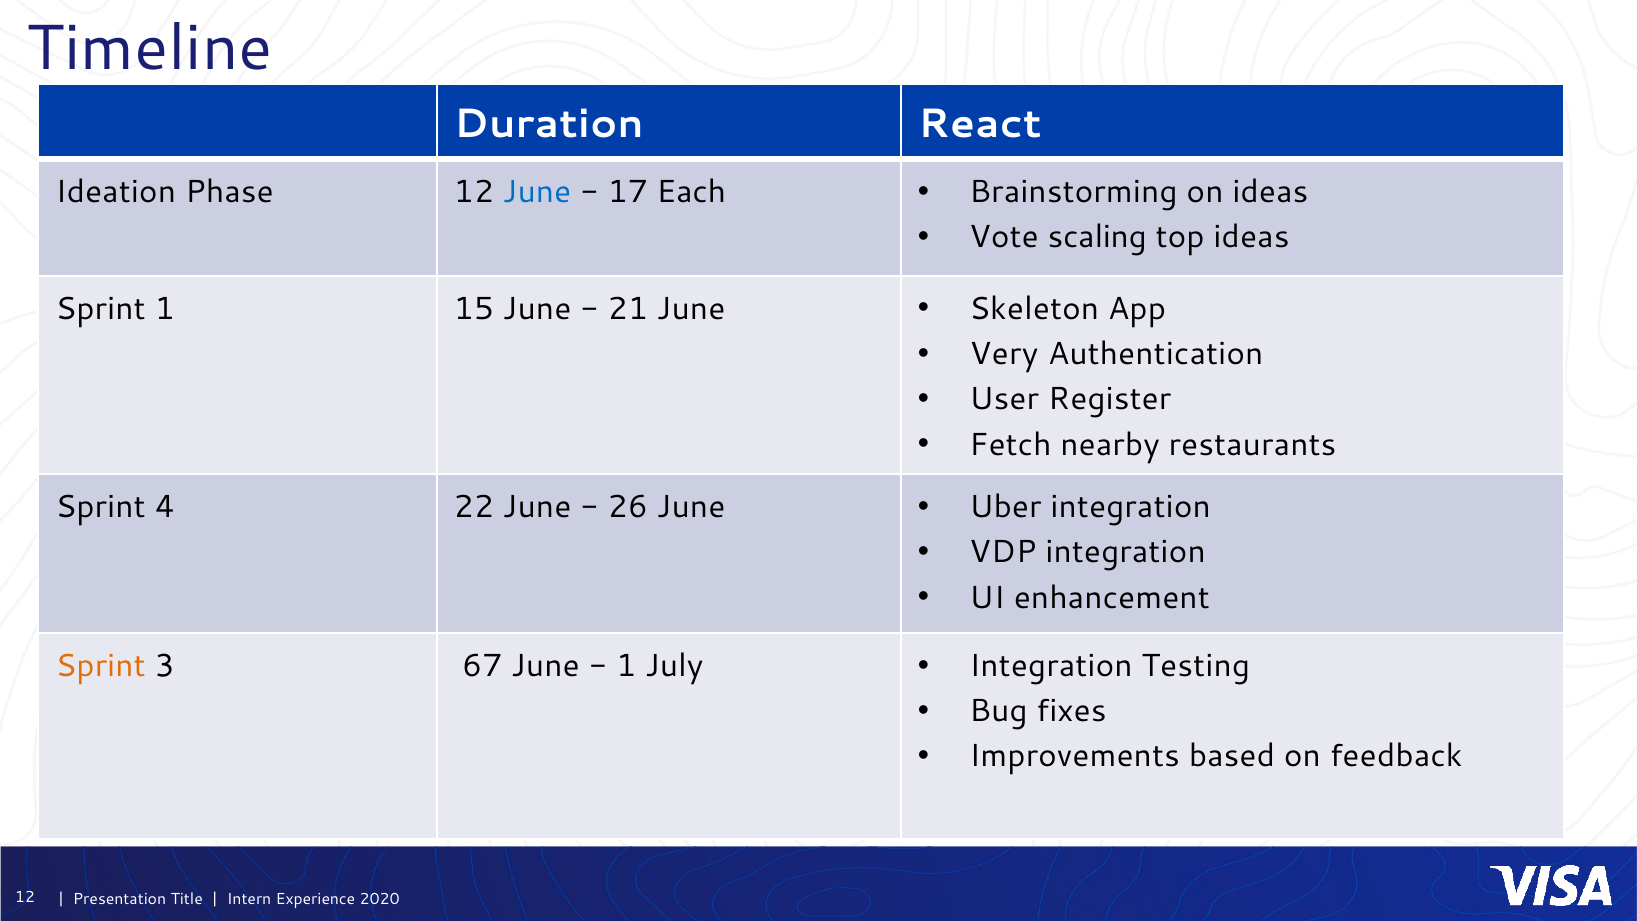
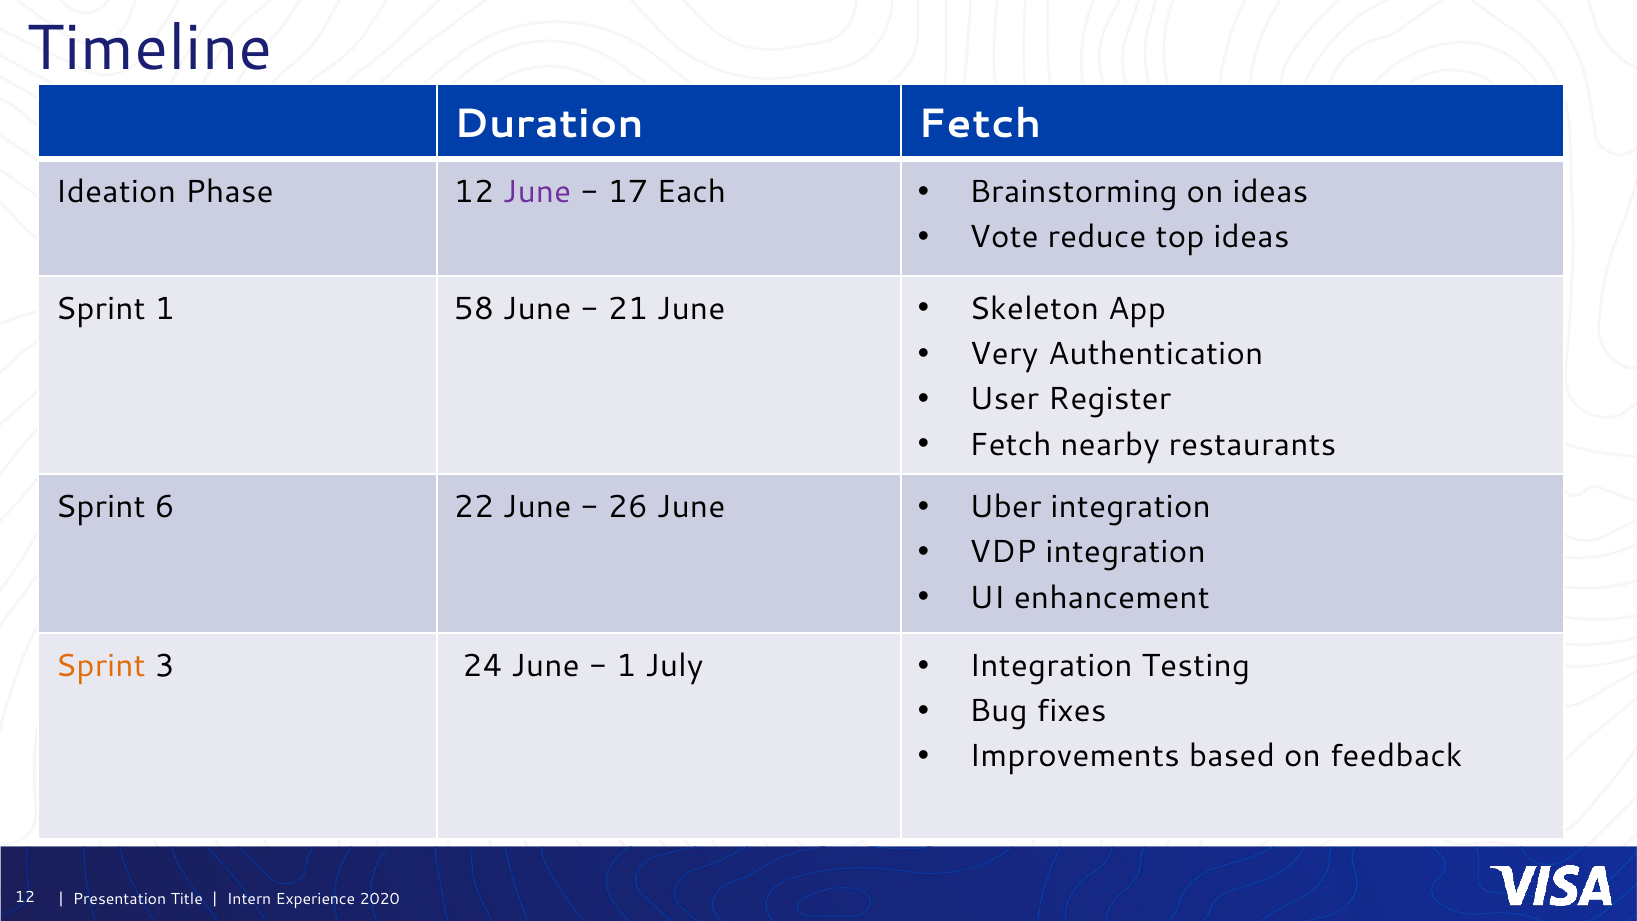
Duration React: React -> Fetch
June at (537, 192) colour: blue -> purple
scaling: scaling -> reduce
15: 15 -> 58
4: 4 -> 6
67: 67 -> 24
